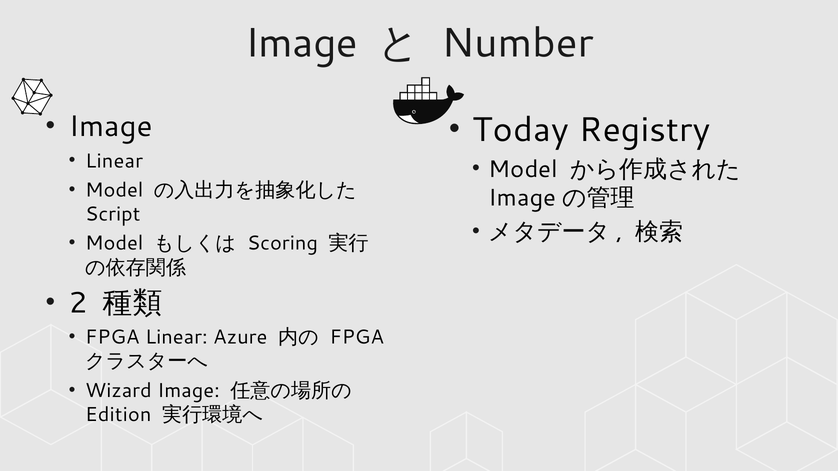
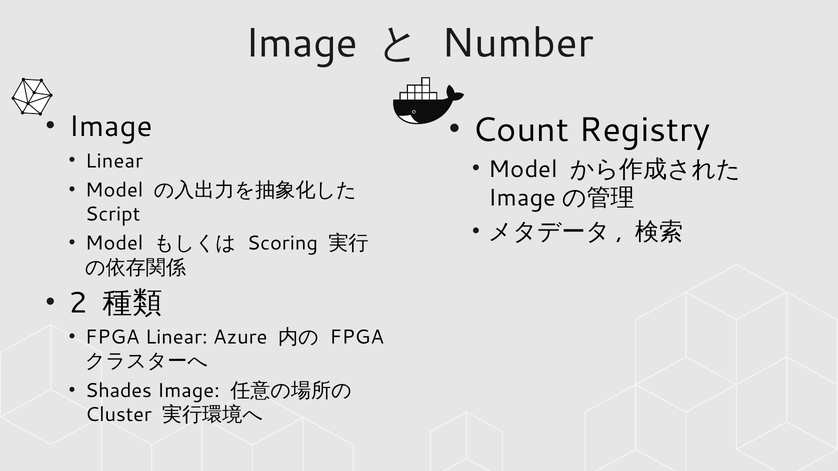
Today: Today -> Count
Wizard: Wizard -> Shades
Edition: Edition -> Cluster
